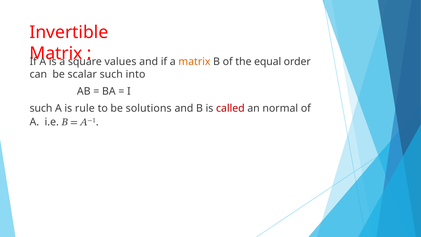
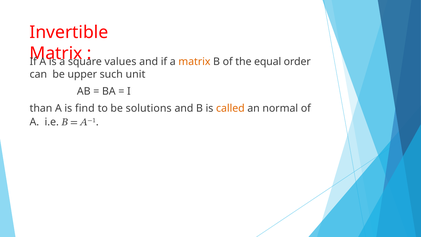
scalar: scalar -> upper
into: into -> unit
such at (41, 108): such -> than
rule: rule -> find
called colour: red -> orange
